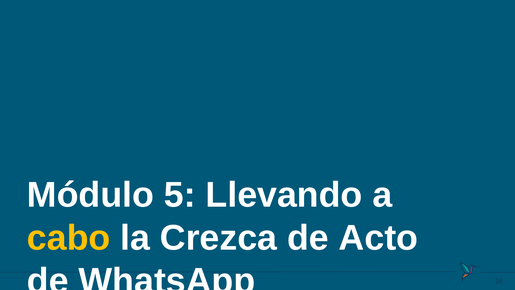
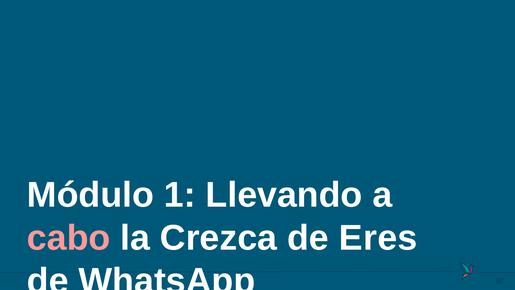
5: 5 -> 1
cabo colour: yellow -> pink
Acto: Acto -> Eres
